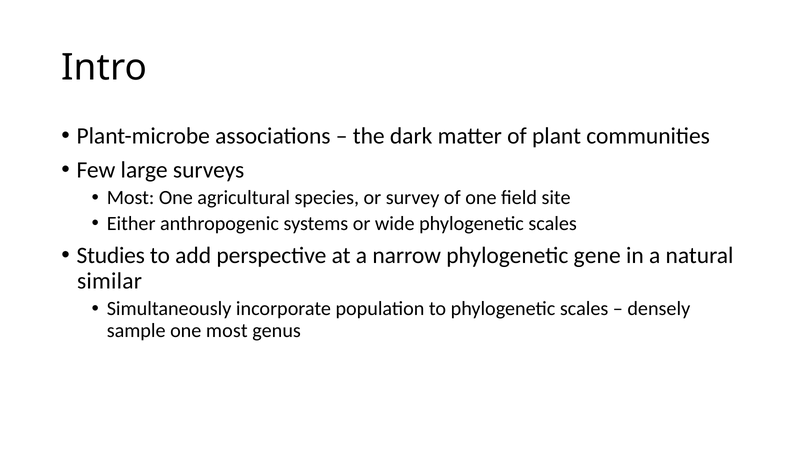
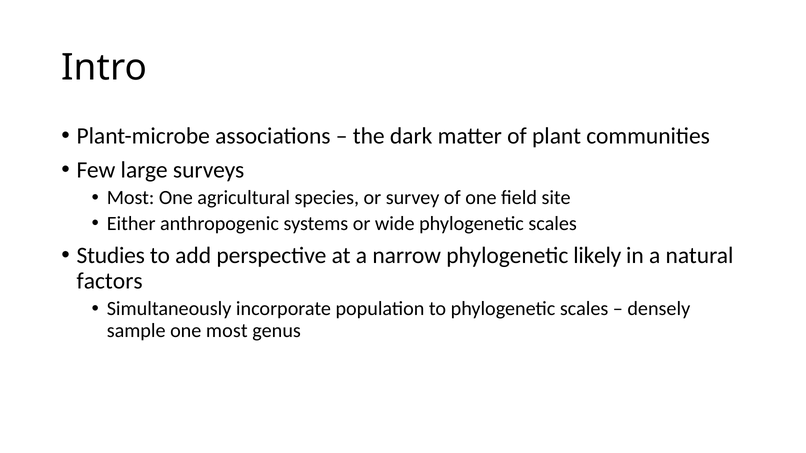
gene: gene -> likely
similar: similar -> factors
